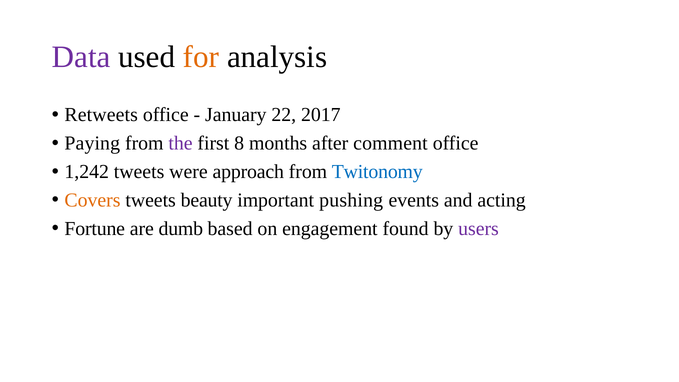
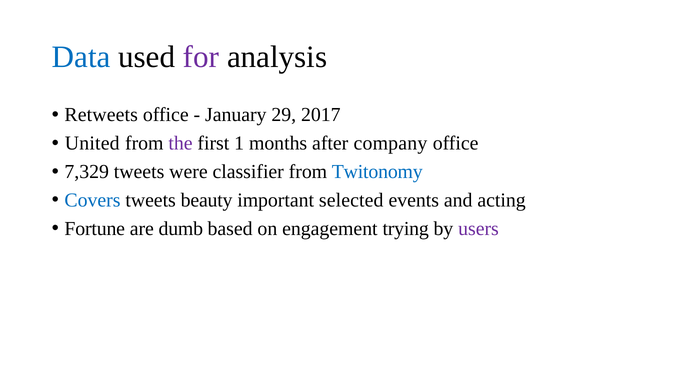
Data colour: purple -> blue
for colour: orange -> purple
22: 22 -> 29
Paying: Paying -> United
8: 8 -> 1
comment: comment -> company
1,242: 1,242 -> 7,329
approach: approach -> classifier
Covers colour: orange -> blue
pushing: pushing -> selected
found: found -> trying
